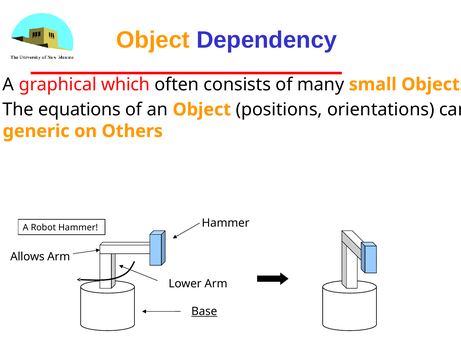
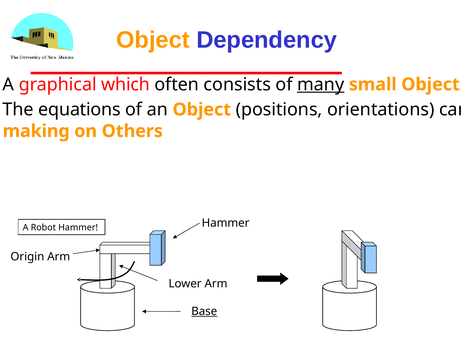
many underline: none -> present
generic: generic -> making
Allows: Allows -> Origin
